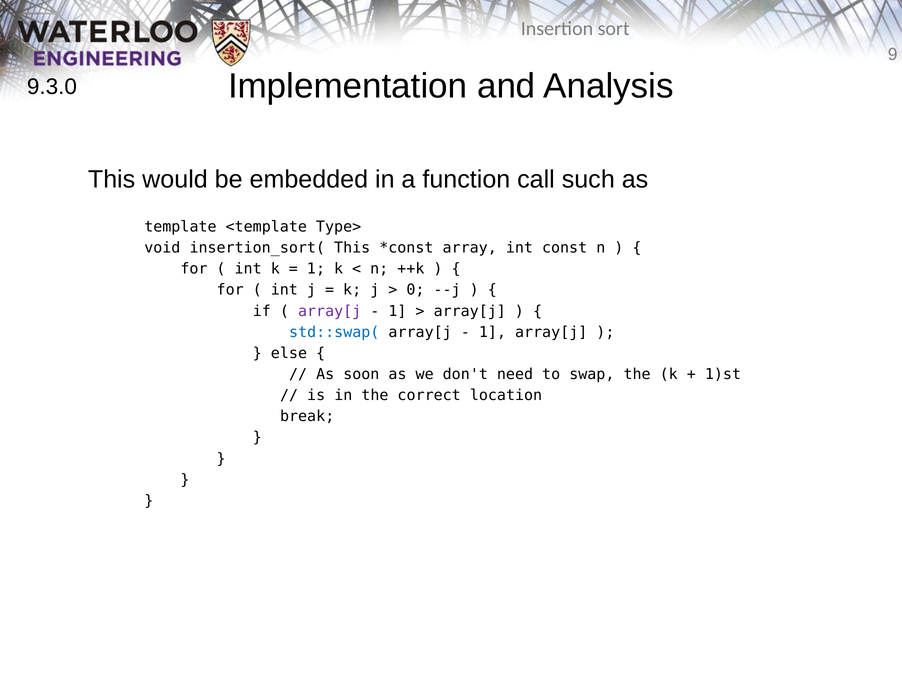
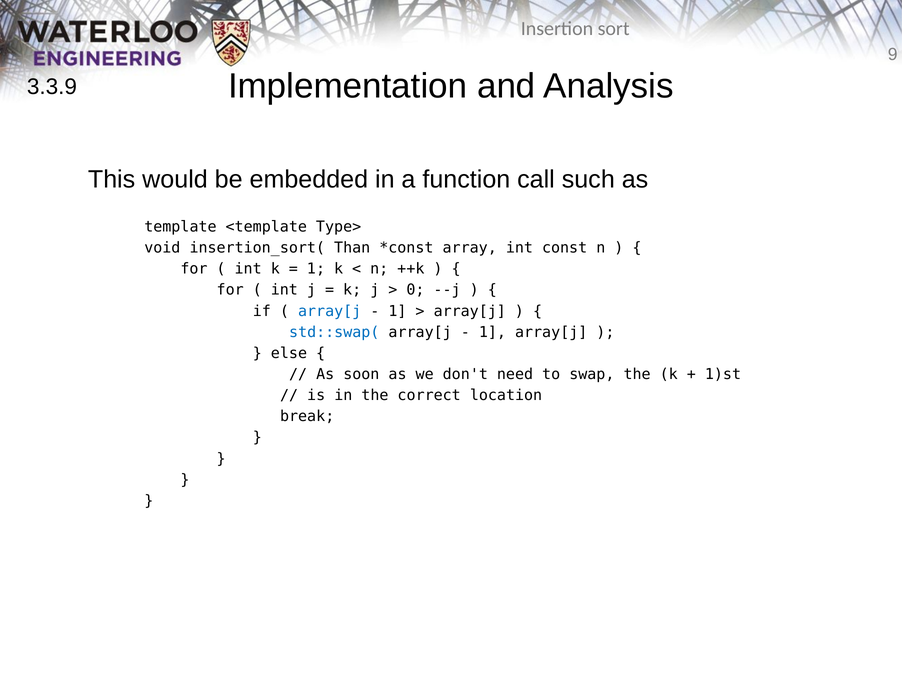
9.3.0: 9.3.0 -> 3.3.9
insertion_sort( This: This -> Than
array[j at (330, 311) colour: purple -> blue
